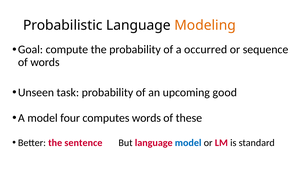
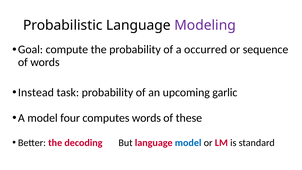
Modeling colour: orange -> purple
Unseen: Unseen -> Instead
good: good -> garlic
sentence: sentence -> decoding
